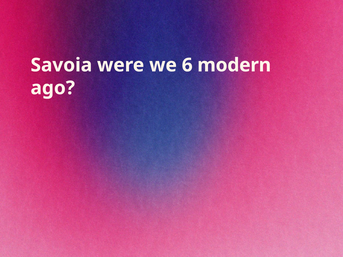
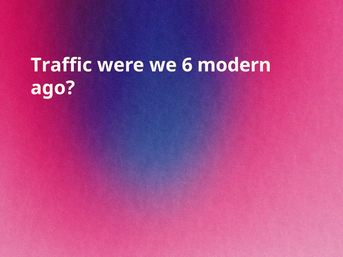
Savoia: Savoia -> Traffic
